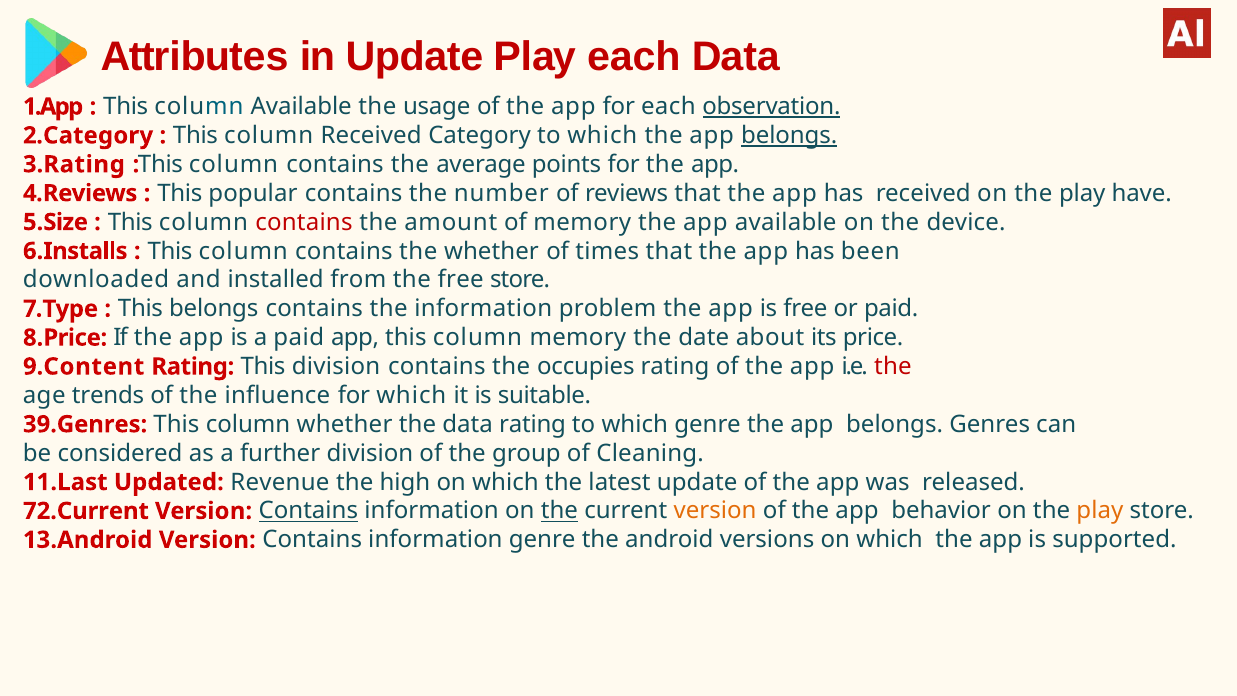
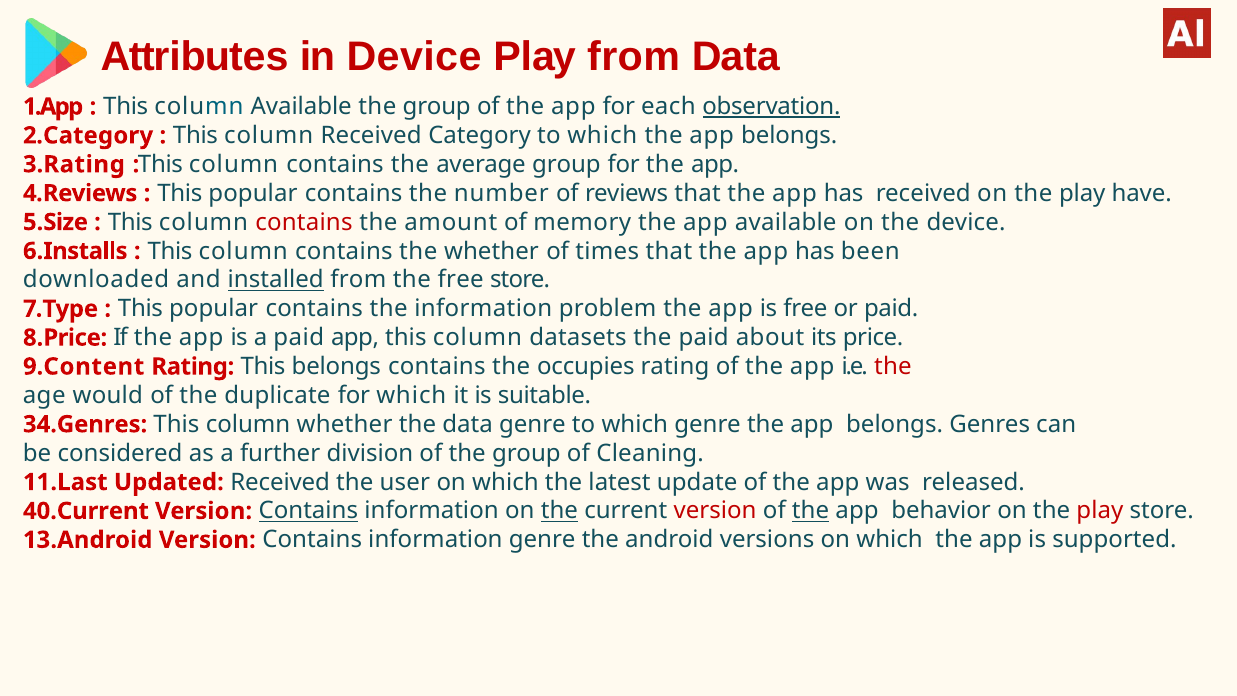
in Update: Update -> Device
Play each: each -> from
usage at (437, 107): usage -> group
belongs at (789, 135) underline: present -> none
average points: points -> group
installed underline: none -> present
belongs at (214, 309): belongs -> popular
column memory: memory -> datasets
the date: date -> paid
This division: division -> belongs
trends: trends -> would
inﬂuence: inﬂuence -> duplicate
39.Genres: 39.Genres -> 34.Genres
data rating: rating -> genre
Updated Revenue: Revenue -> Received
high: high -> user
72.Current: 72.Current -> 40.Current
version at (715, 511) colour: orange -> red
the at (811, 511) underline: none -> present
play at (1100, 511) colour: orange -> red
